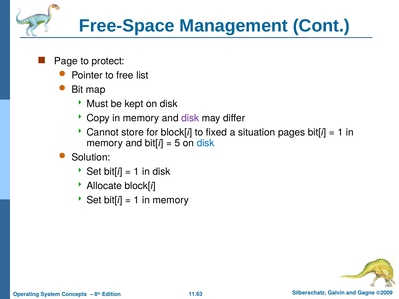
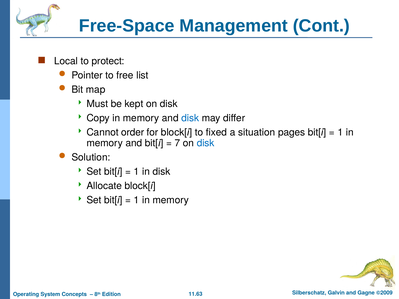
Page: Page -> Local
disk at (190, 118) colour: purple -> blue
store: store -> order
5: 5 -> 7
